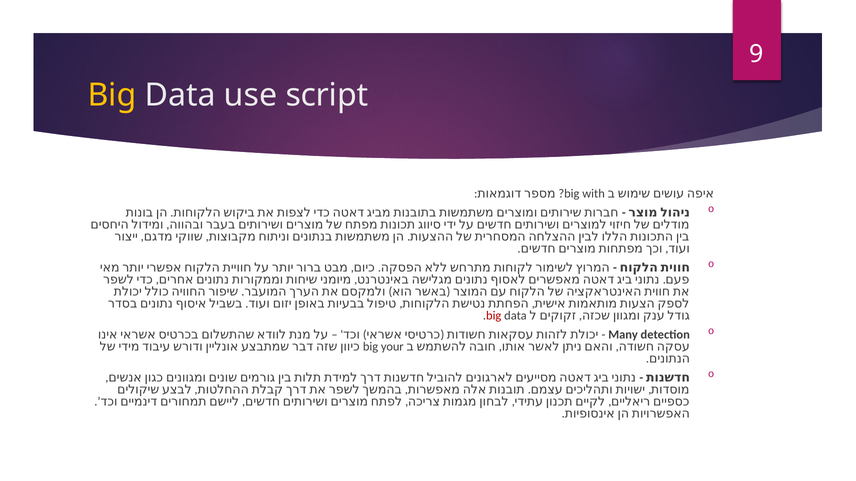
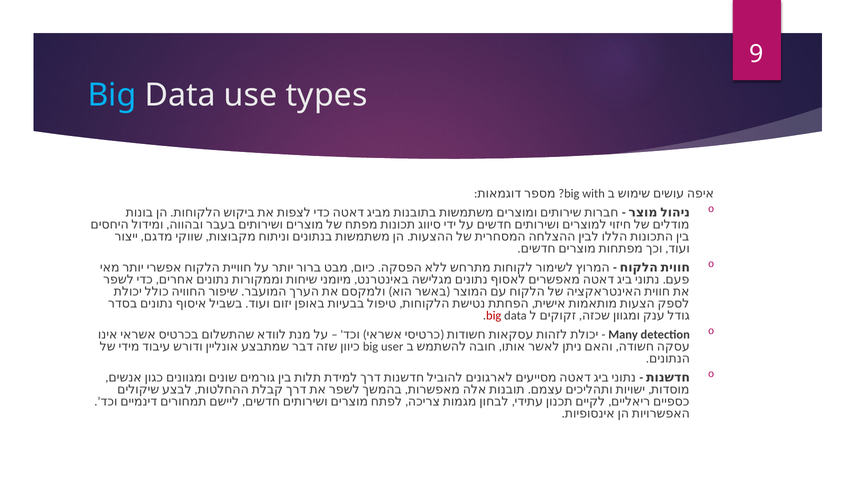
Big at (112, 95) colour: yellow -> light blue
script: script -> types
your: your -> user
